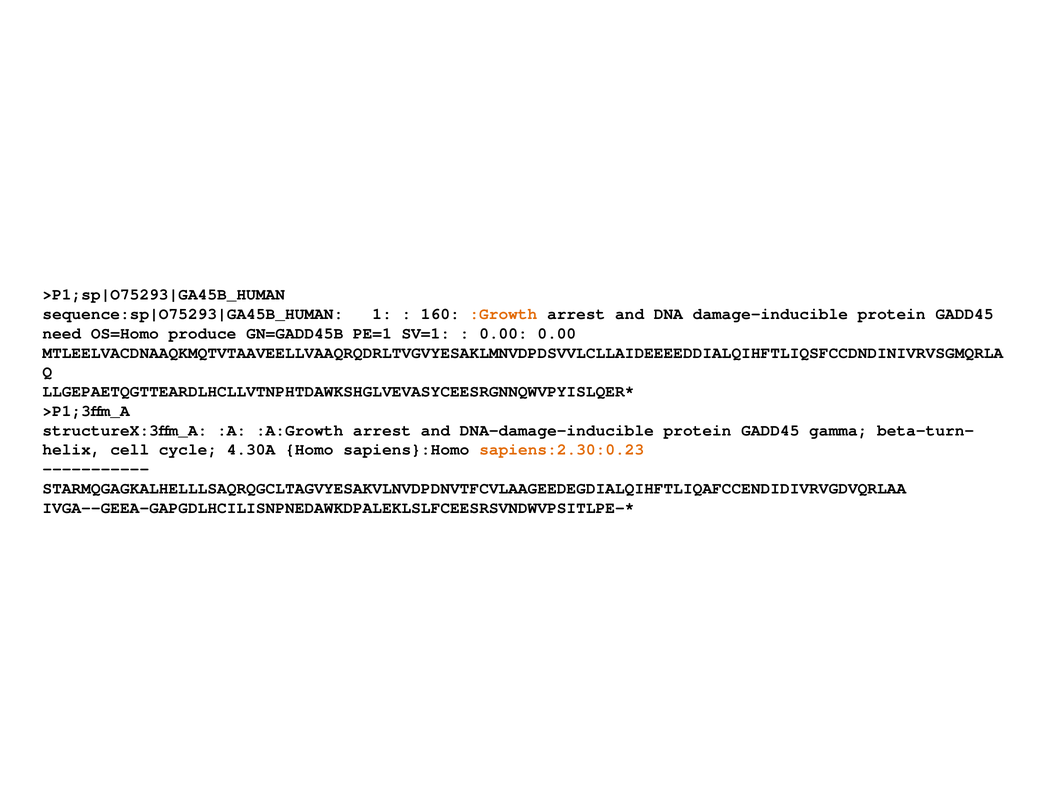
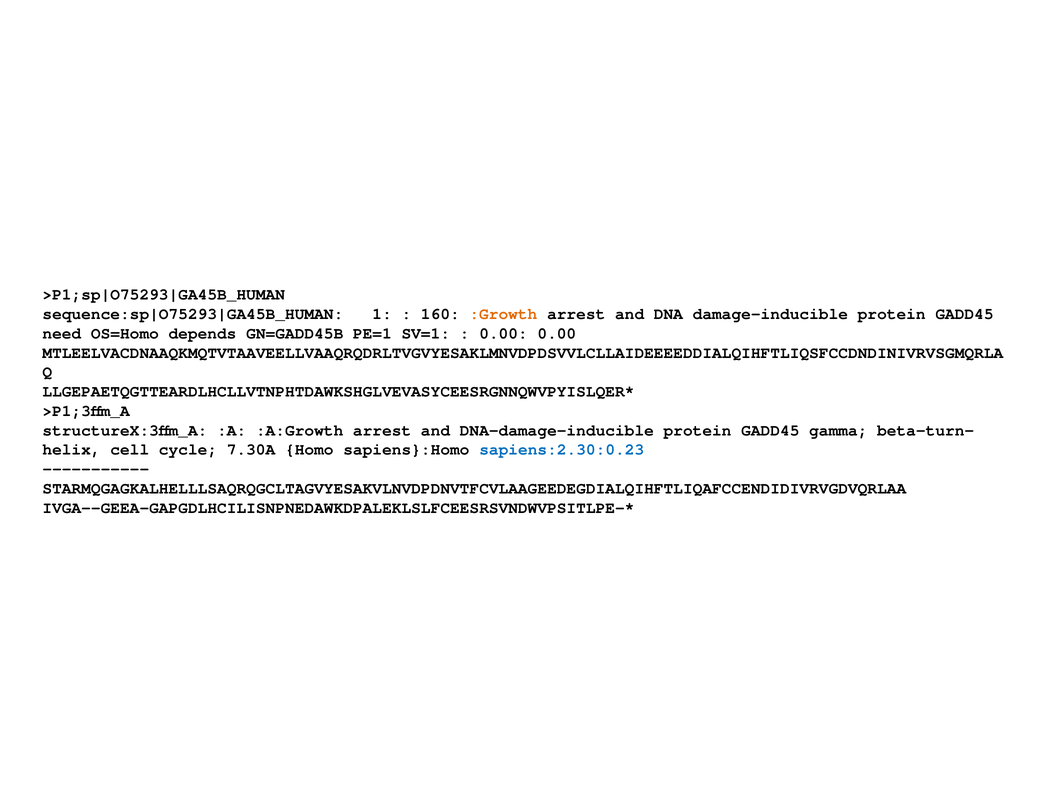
produce: produce -> depends
4.30A: 4.30A -> 7.30A
sapiens:2.30:0.23 colour: orange -> blue
